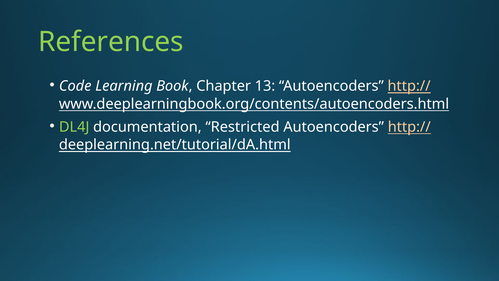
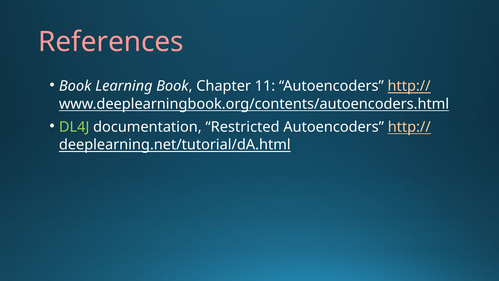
References colour: light green -> pink
Code at (75, 86): Code -> Book
13: 13 -> 11
